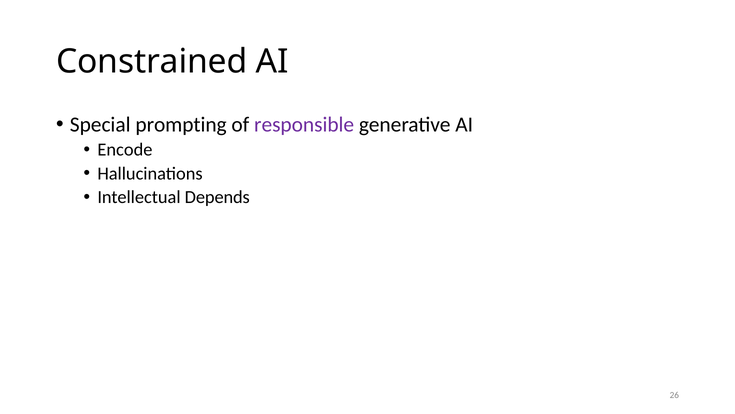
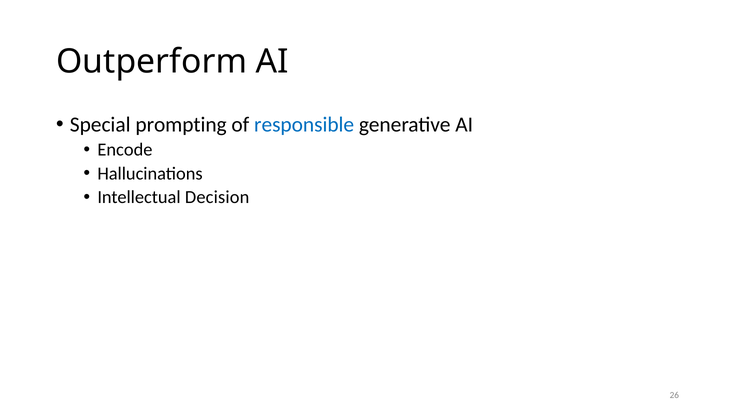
Constrained: Constrained -> Outperform
responsible colour: purple -> blue
Depends: Depends -> Decision
